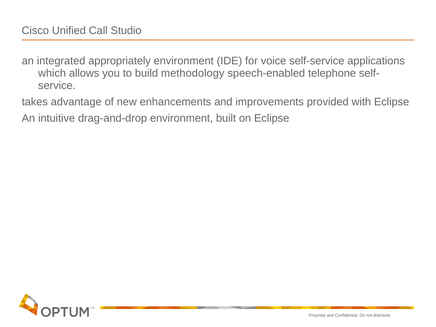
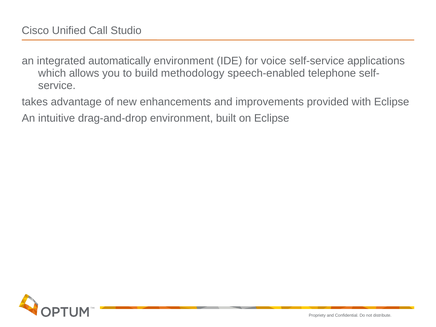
appropriately: appropriately -> automatically
